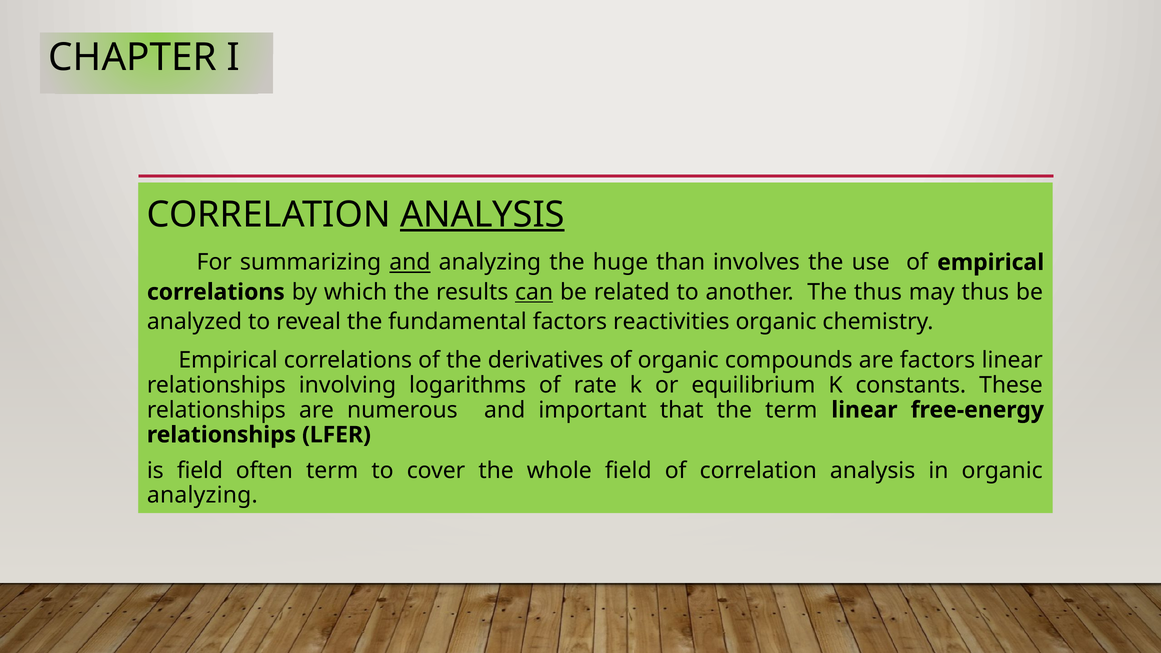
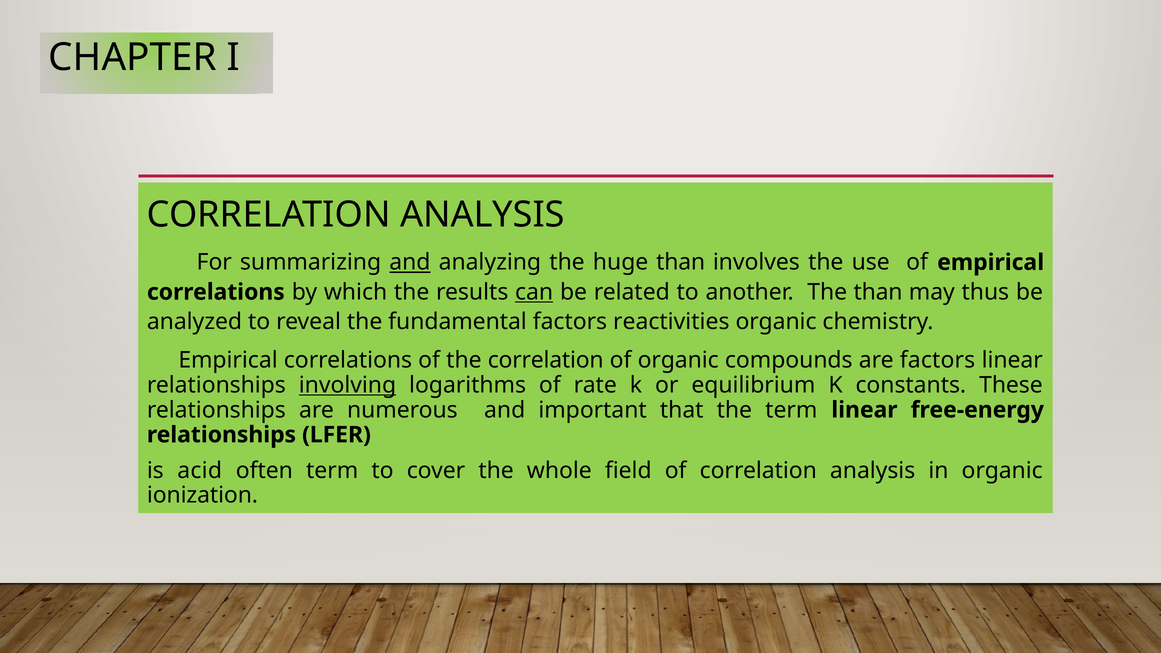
ANALYSIS at (482, 215) underline: present -> none
The thus: thus -> than
the derivatives: derivatives -> correlation
involving underline: none -> present
is field: field -> acid
analyzing at (202, 495): analyzing -> ionization
